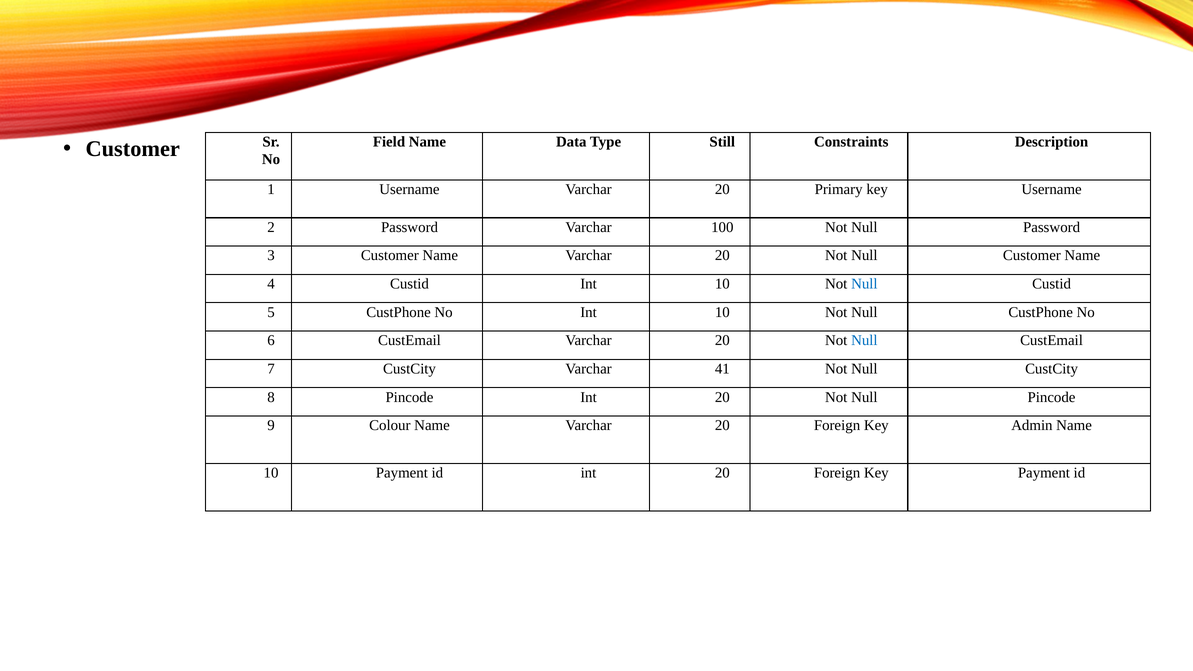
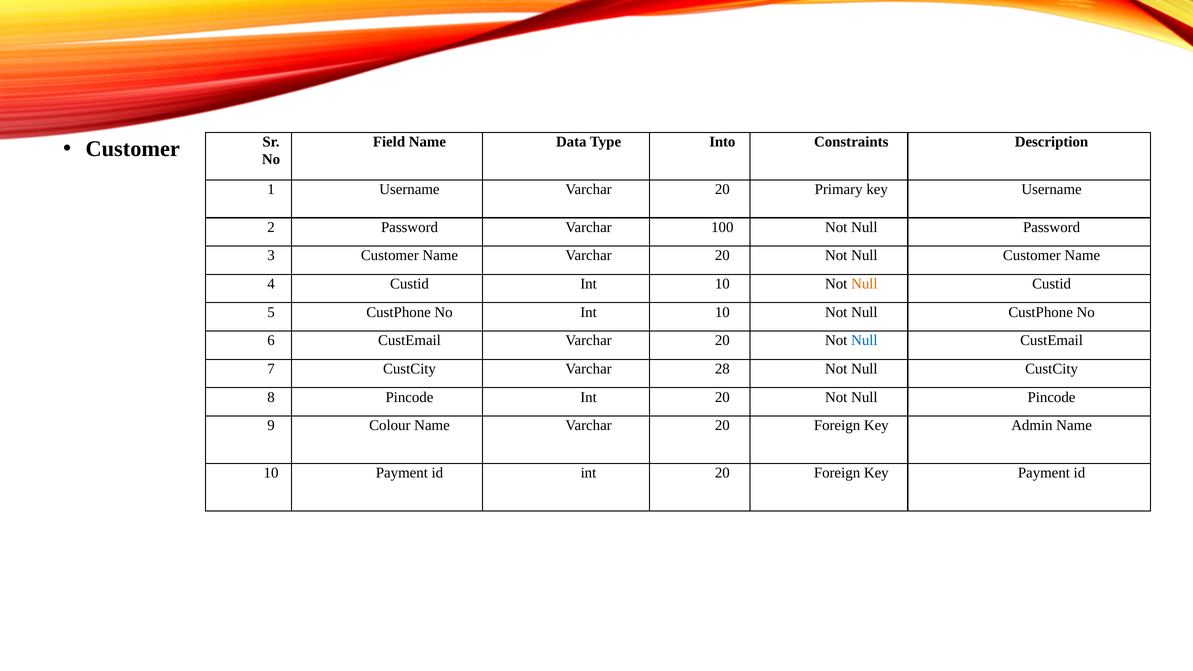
Still: Still -> Into
Null at (864, 284) colour: blue -> orange
41: 41 -> 28
